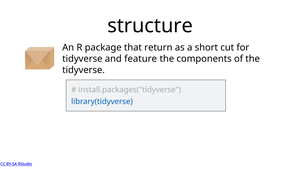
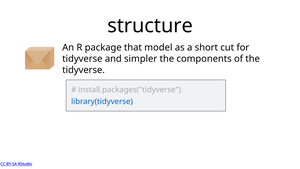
return: return -> model
feature: feature -> simpler
